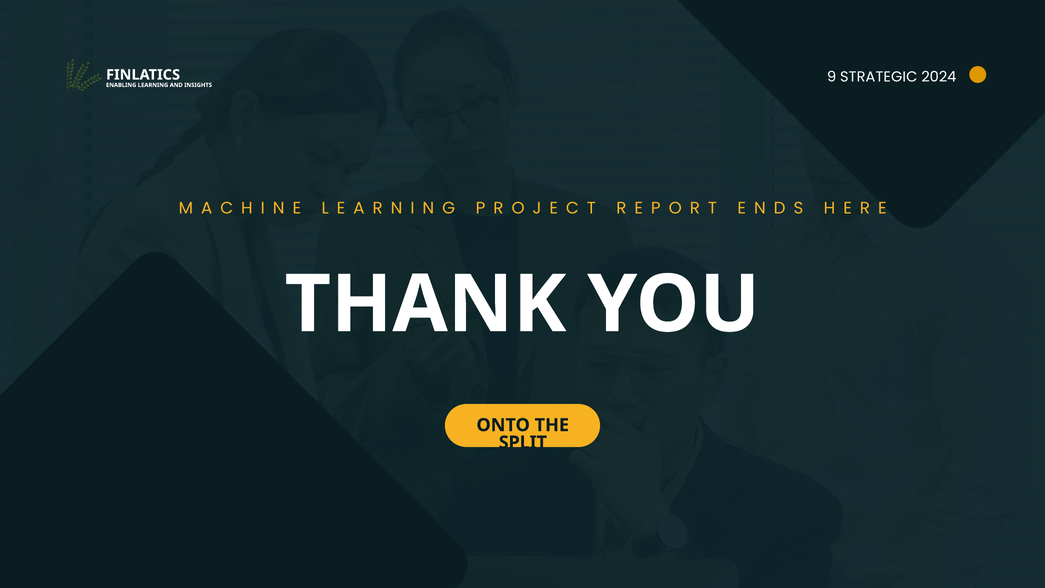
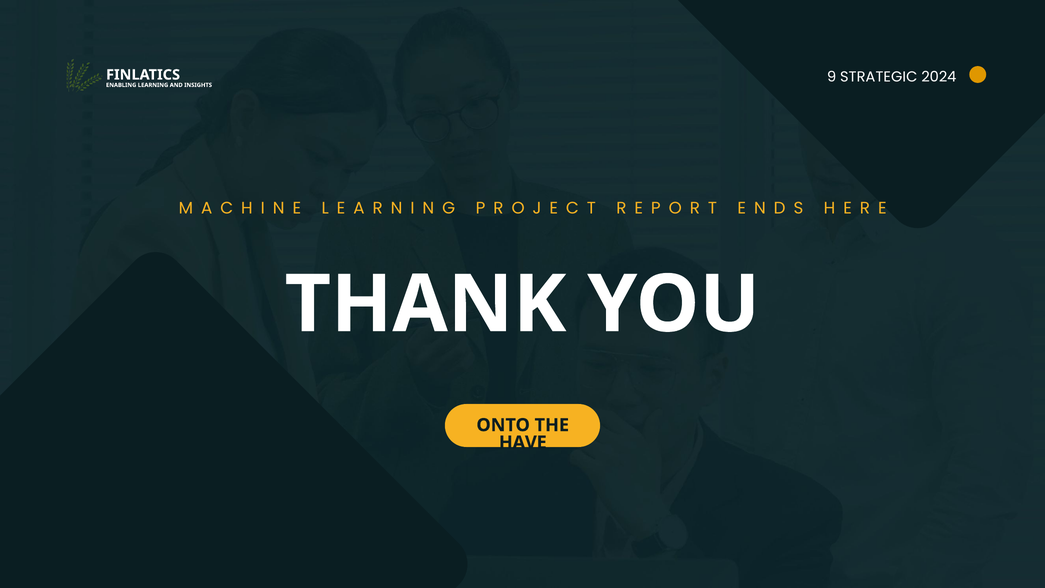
SPLIT: SPLIT -> HAVE
